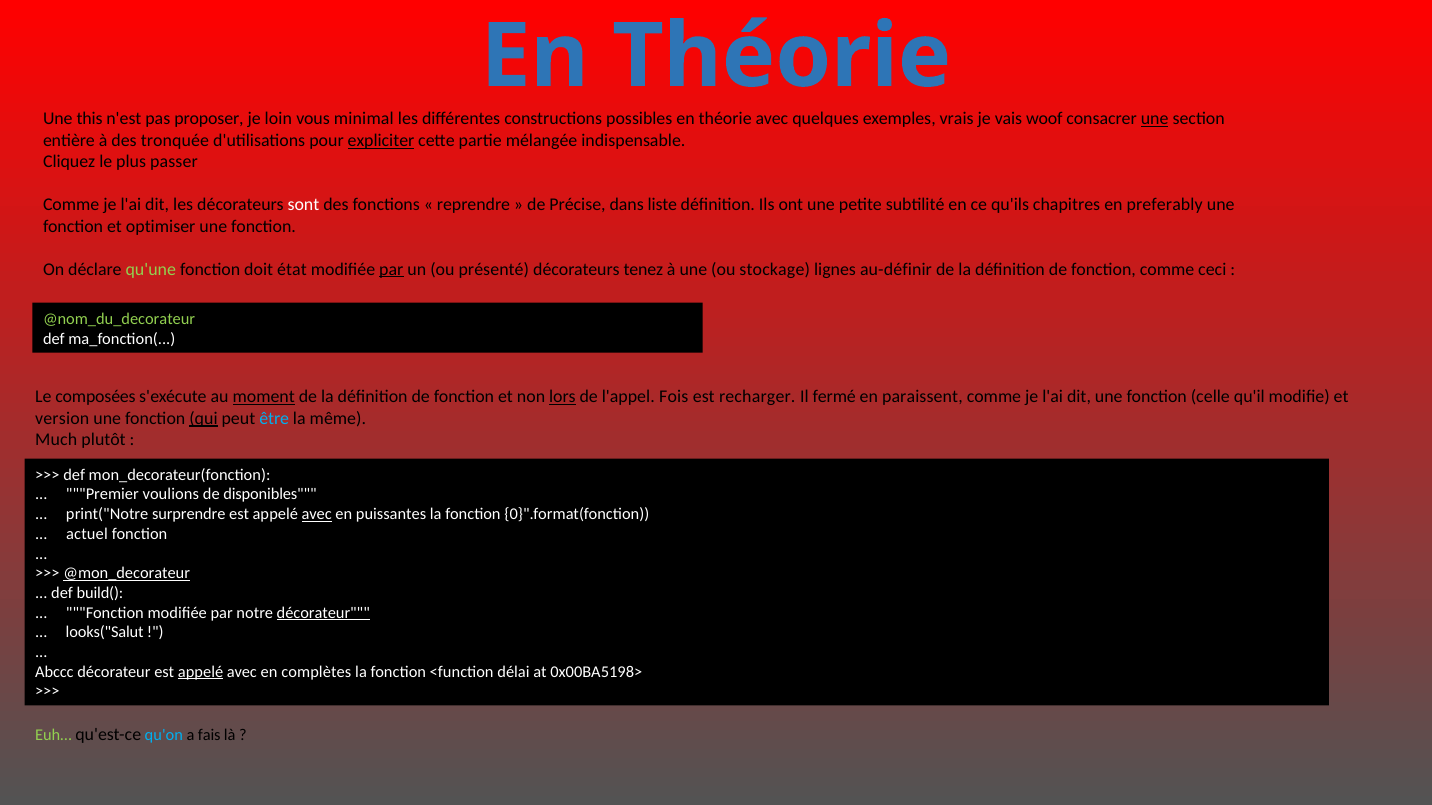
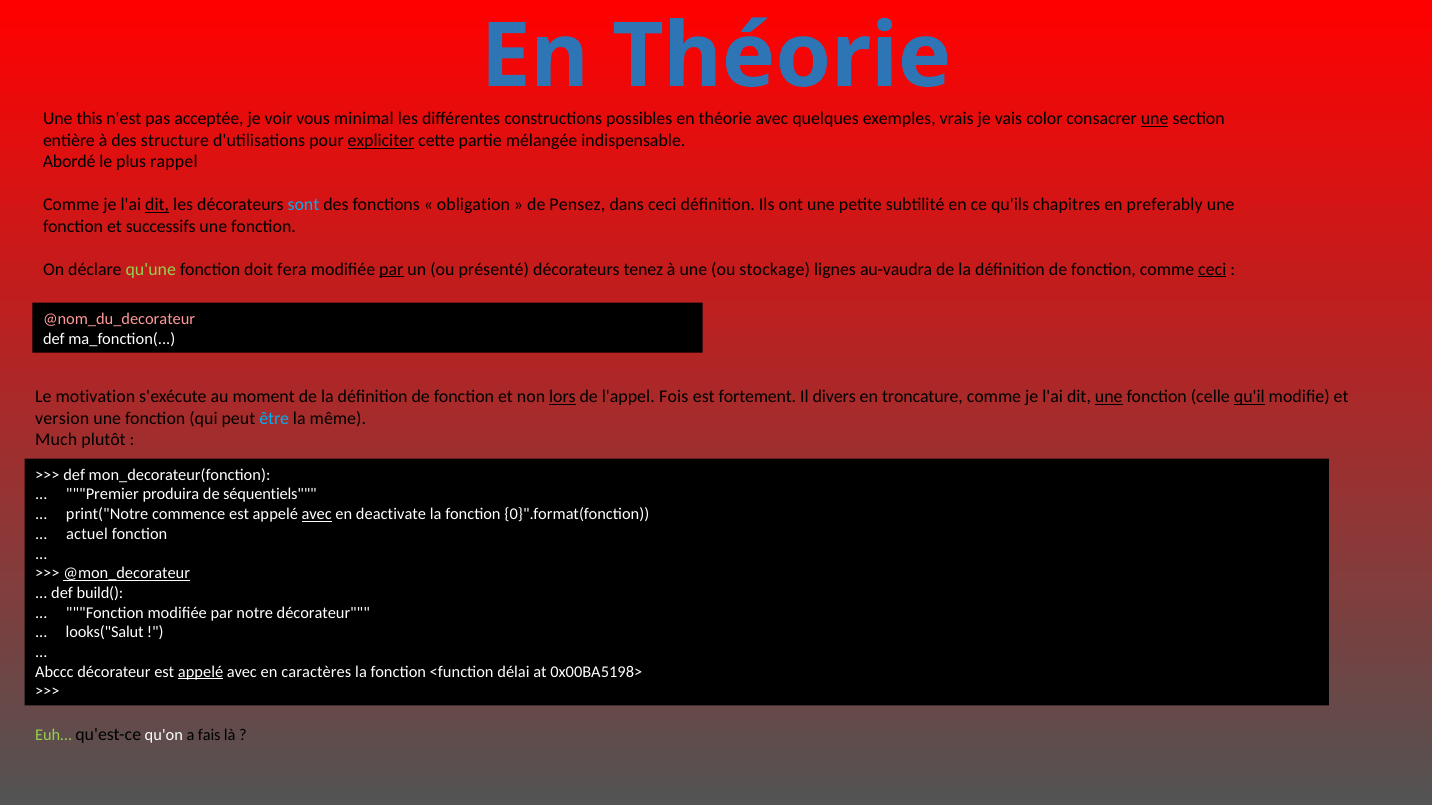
proposer: proposer -> acceptée
loin: loin -> voir
woof: woof -> color
tronquée: tronquée -> structure
Cliquez: Cliquez -> Abordé
passer: passer -> rappel
dit at (157, 205) underline: none -> present
sont colour: white -> light blue
reprendre: reprendre -> obligation
Précise: Précise -> Pensez
dans liste: liste -> ceci
optimiser: optimiser -> successifs
état: état -> fera
au-définir: au-définir -> au-vaudra
ceci at (1212, 269) underline: none -> present
@nom_du_decorateur colour: light green -> pink
composées: composées -> motivation
moment underline: present -> none
recharger: recharger -> fortement
fermé: fermé -> divers
paraissent: paraissent -> troncature
une at (1109, 397) underline: none -> present
qu'il underline: none -> present
qui underline: present -> none
voulions: voulions -> produira
disponibles: disponibles -> séquentiels
surprendre: surprendre -> commence
puissantes: puissantes -> deactivate
décorateur at (323, 613) underline: present -> none
complètes: complètes -> caractères
qu'on colour: light blue -> white
